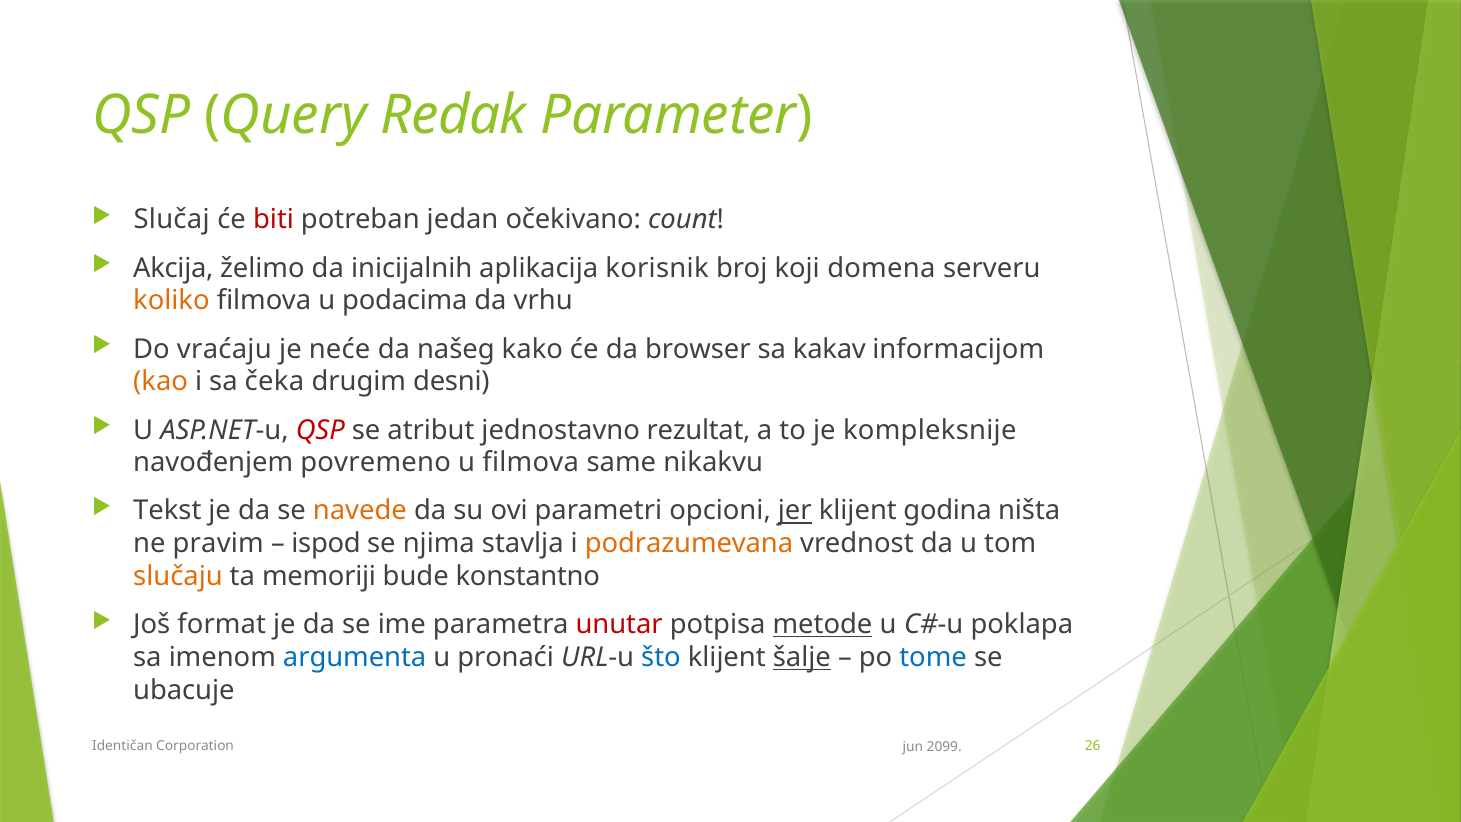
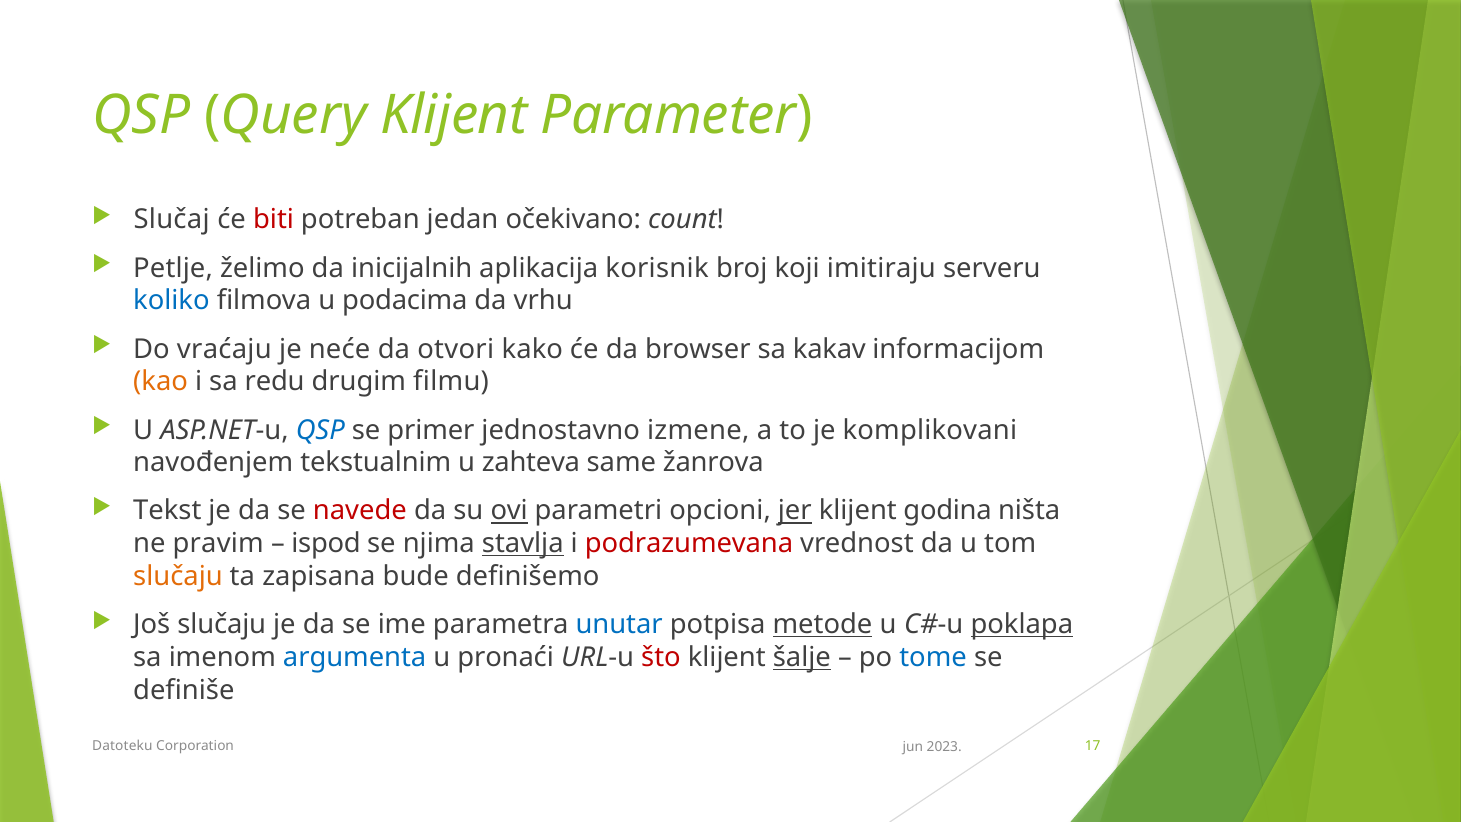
Query Redak: Redak -> Klijent
Akcija: Akcija -> Petlje
domena: domena -> imitiraju
koliko colour: orange -> blue
našeg: našeg -> otvori
čeka: čeka -> redu
desni: desni -> filmu
QSP at (320, 430) colour: red -> blue
atribut: atribut -> primer
rezultat: rezultat -> izmene
kompleksnije: kompleksnije -> komplikovani
povremeno: povremeno -> tekstualnim
u filmova: filmova -> zahteva
nikakvu: nikakvu -> žanrova
navede colour: orange -> red
ovi underline: none -> present
stavlja underline: none -> present
podrazumevana colour: orange -> red
memoriji: memoriji -> zapisana
konstantno: konstantno -> definišemo
Još format: format -> slučaju
unutar colour: red -> blue
poklapa underline: none -> present
što colour: blue -> red
ubacuje: ubacuje -> definiše
Identičan: Identičan -> Datoteku
26: 26 -> 17
2099: 2099 -> 2023
